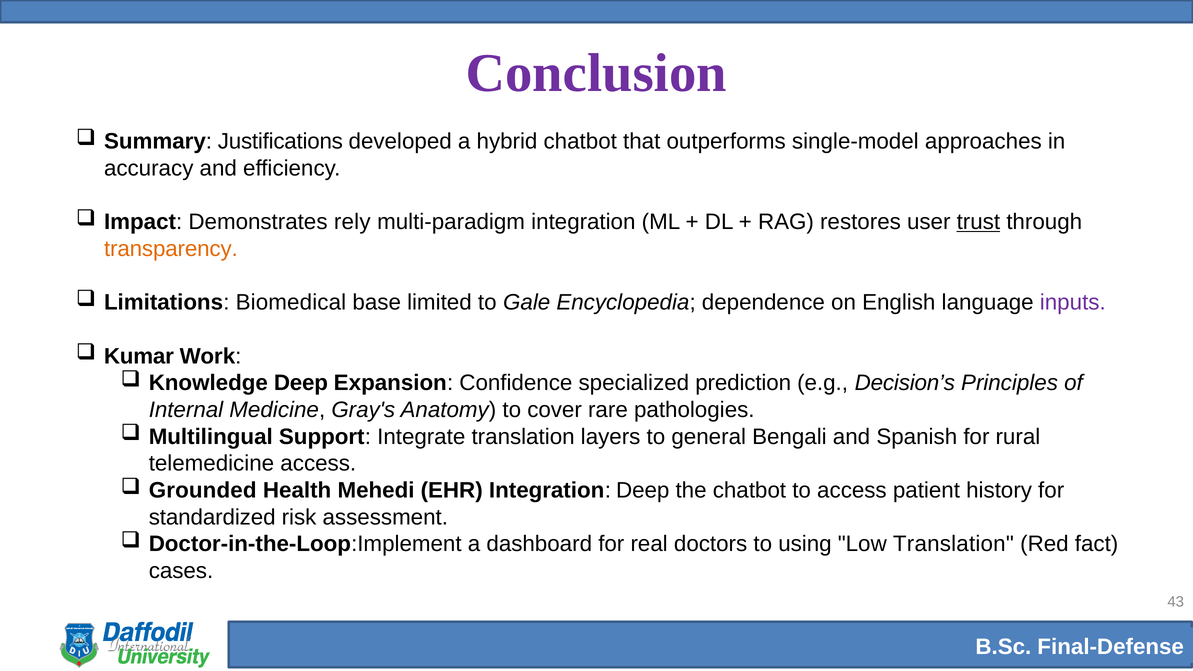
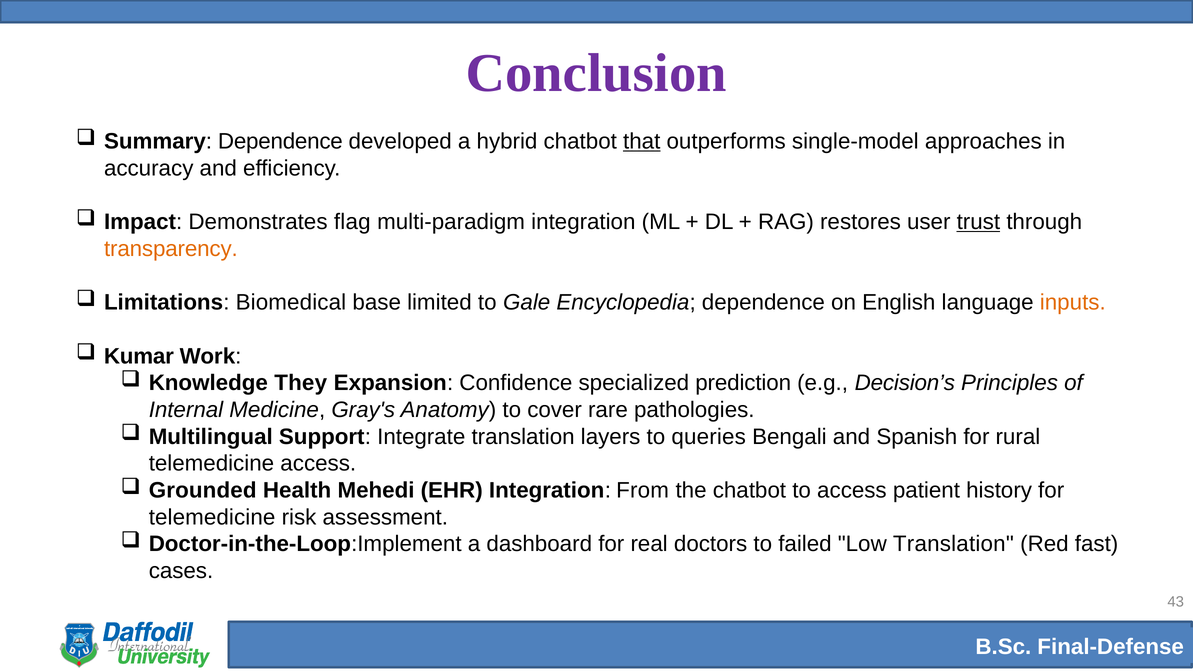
Summary Justifications: Justifications -> Dependence
that underline: none -> present
rely: rely -> flag
inputs colour: purple -> orange
Knowledge Deep: Deep -> They
general: general -> queries
Integration Deep: Deep -> From
standardized at (212, 517): standardized -> telemedicine
using: using -> failed
fact: fact -> fast
